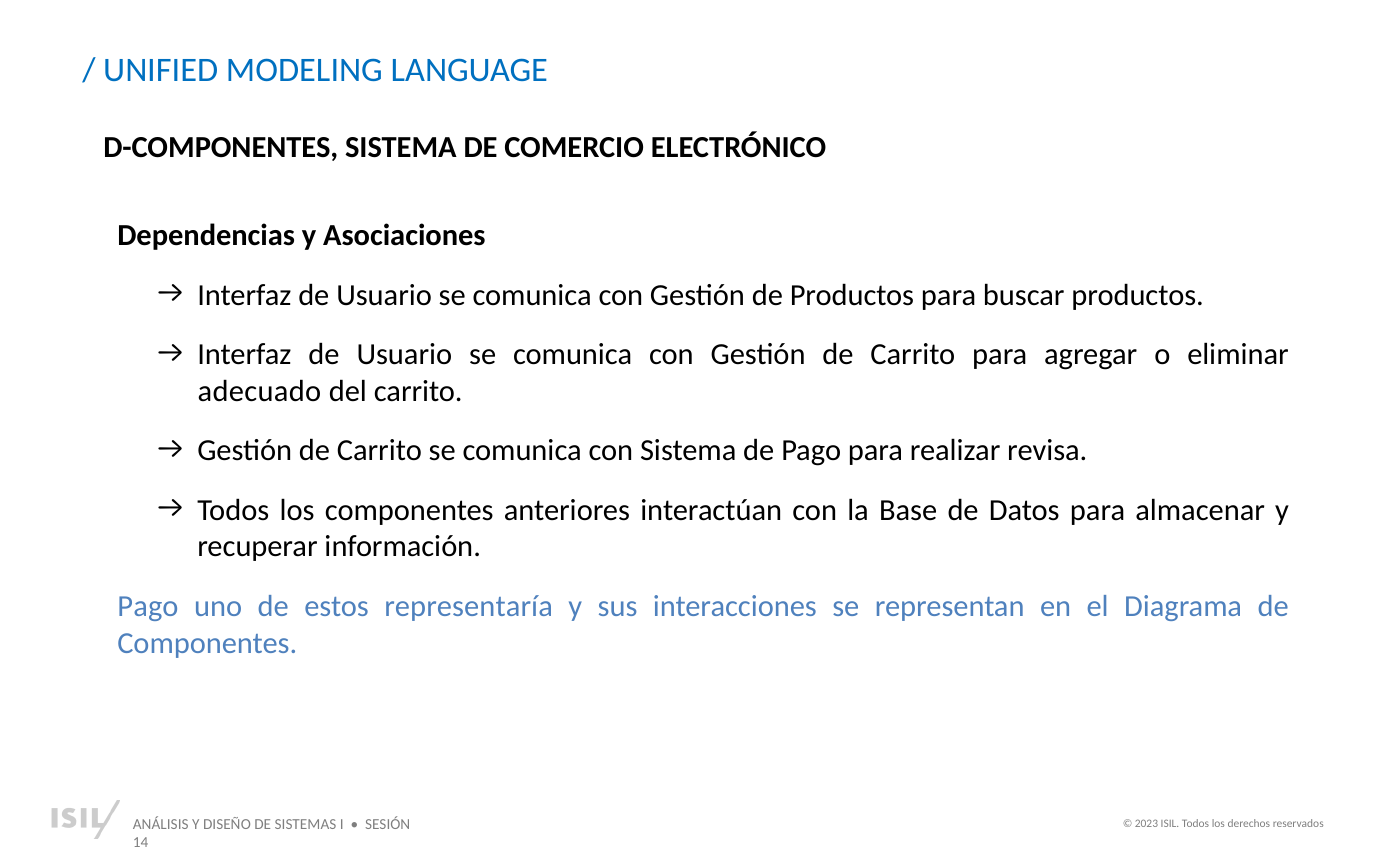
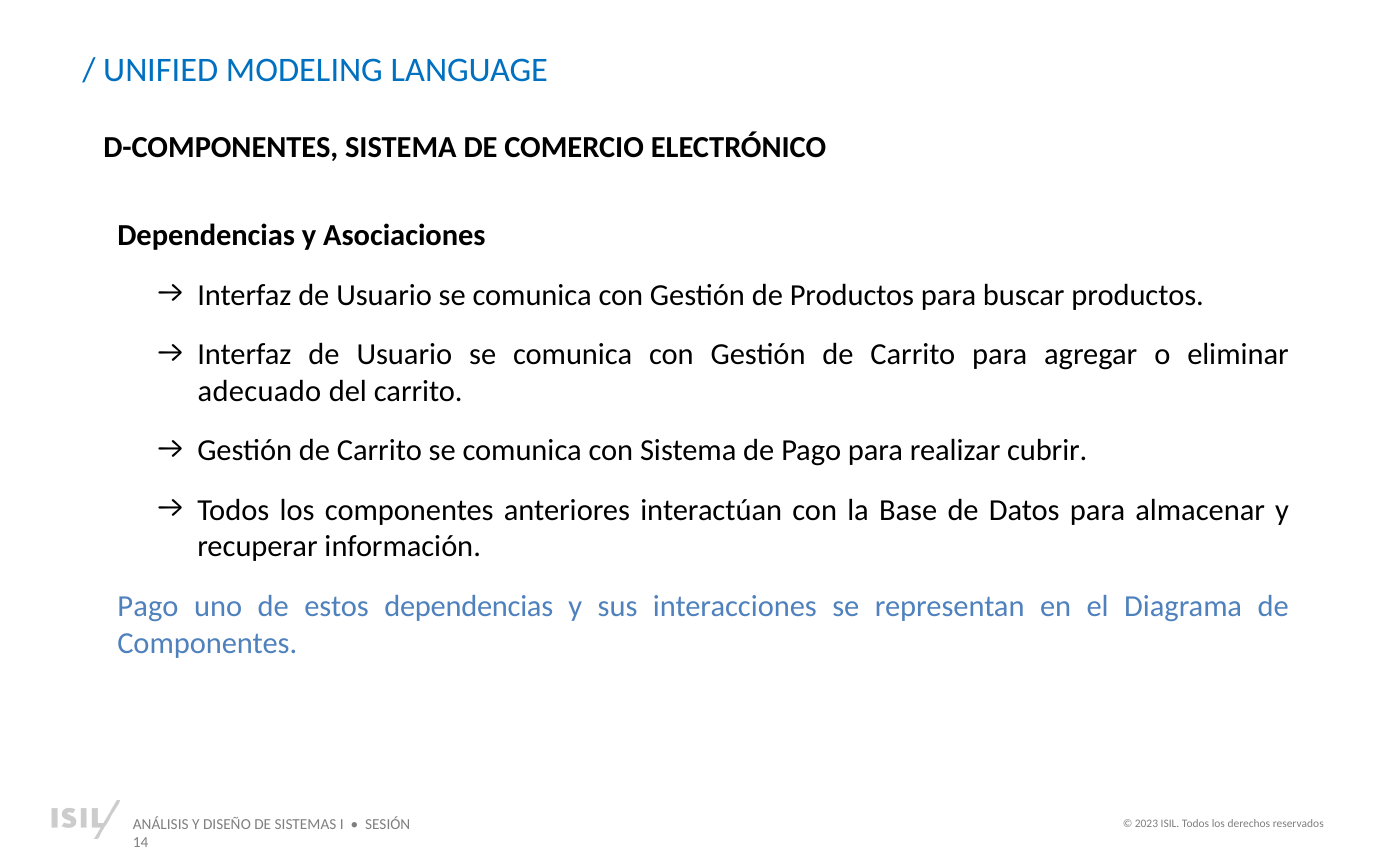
revisa: revisa -> cubrir
estos representaría: representaría -> dependencias
